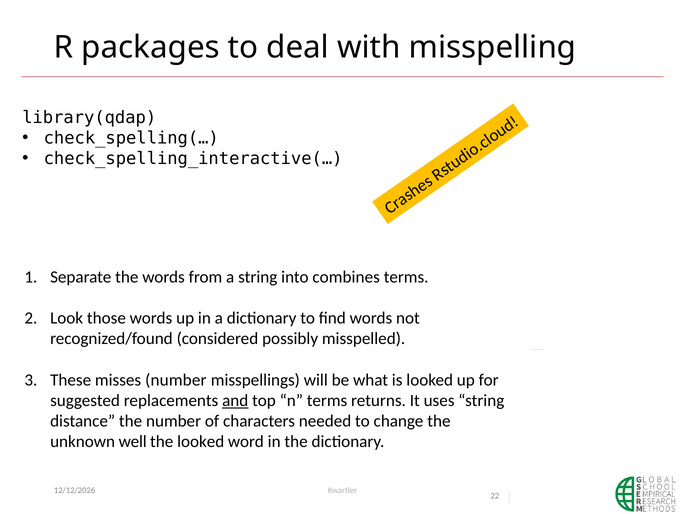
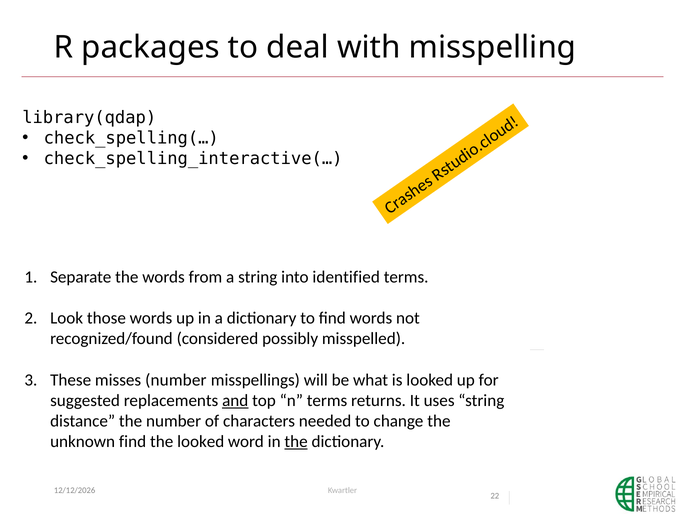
combines: combines -> identified
unknown well: well -> find
the at (296, 441) underline: none -> present
